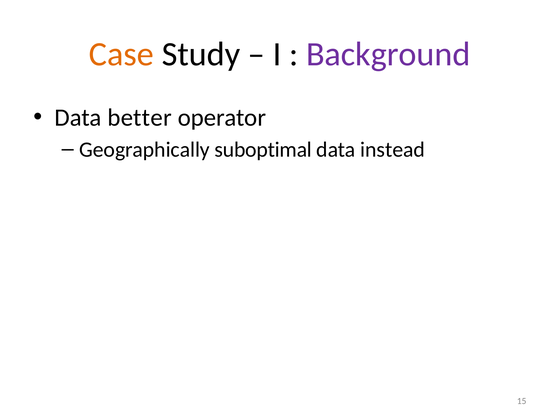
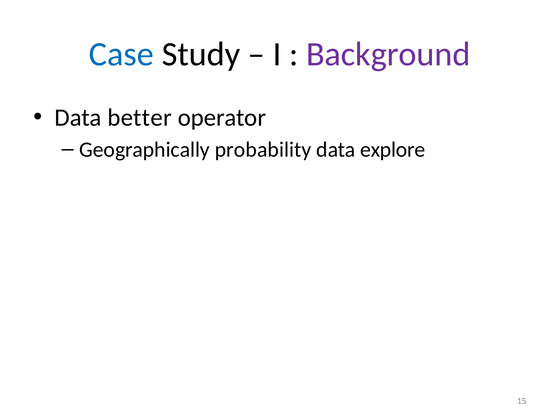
Case colour: orange -> blue
suboptimal: suboptimal -> probability
instead: instead -> explore
